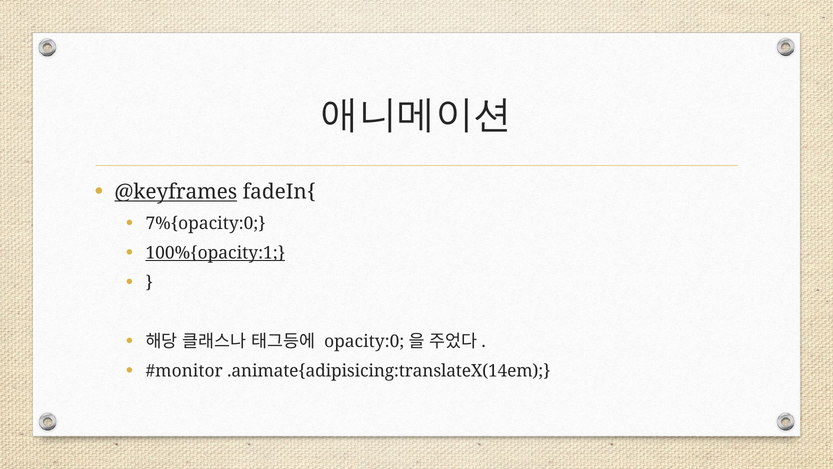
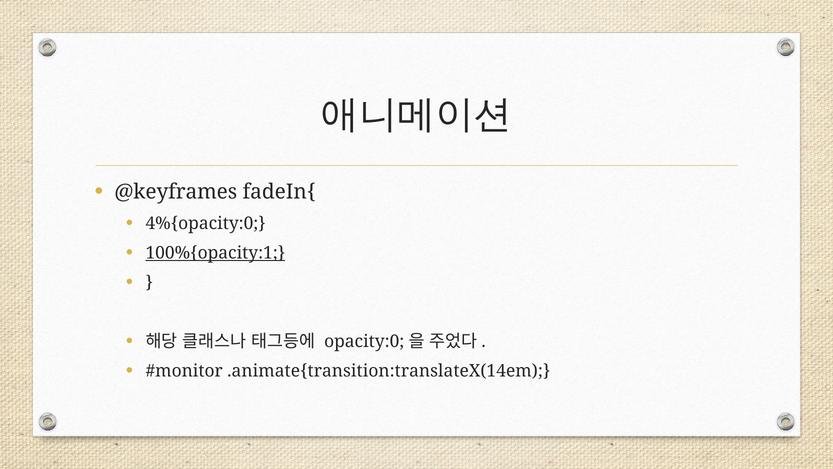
@keyframes underline: present -> none
7%{opacity:0: 7%{opacity:0 -> 4%{opacity:0
.animate{adipisicing:translateX(14em: .animate{adipisicing:translateX(14em -> .animate{transition:translateX(14em
